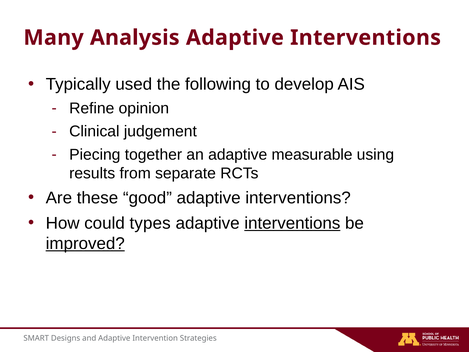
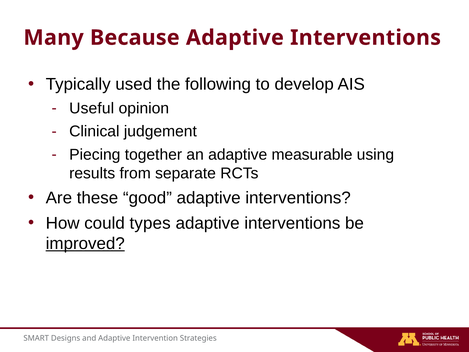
Analysis: Analysis -> Because
Refine: Refine -> Useful
interventions at (292, 223) underline: present -> none
